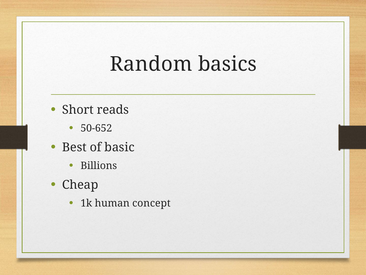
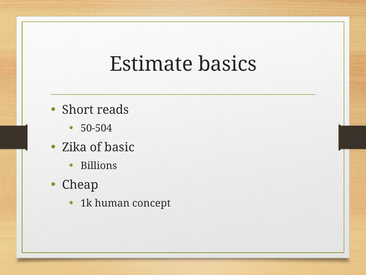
Random: Random -> Estimate
50-652: 50-652 -> 50-504
Best: Best -> Zika
